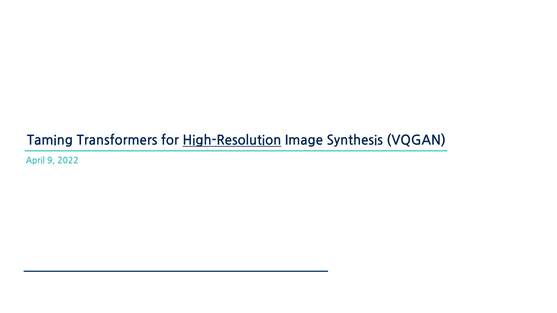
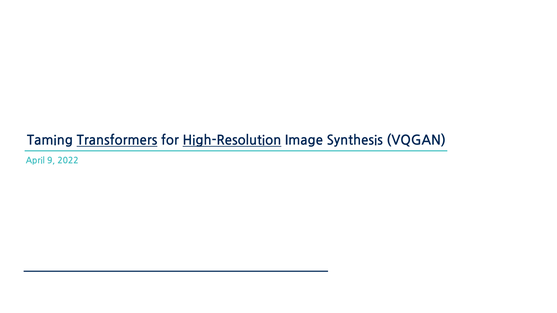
Transformers underline: none -> present
